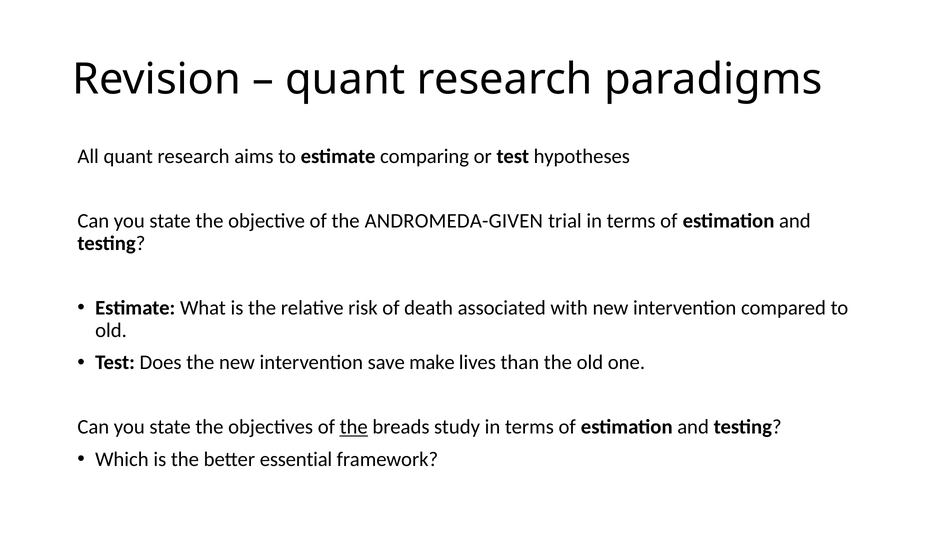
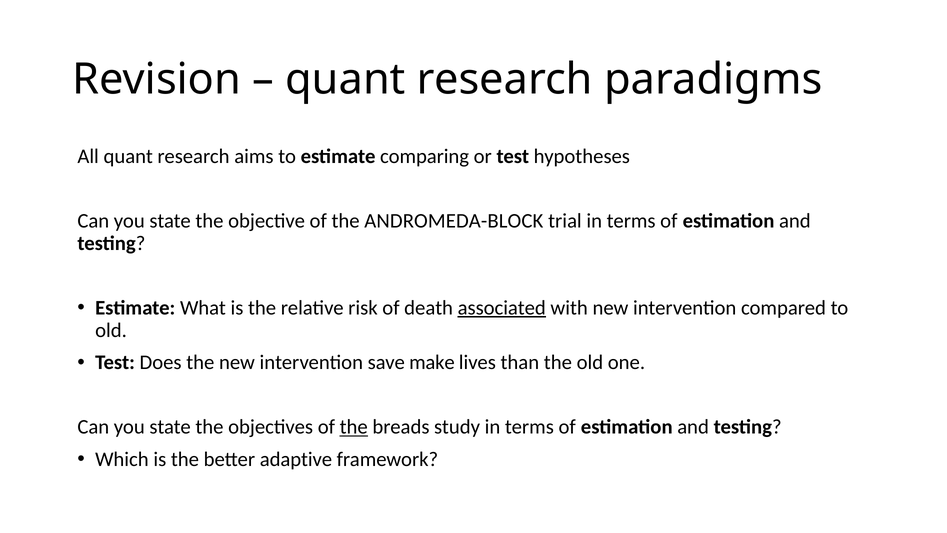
ANDROMEDA-GIVEN: ANDROMEDA-GIVEN -> ANDROMEDA-BLOCK
associated underline: none -> present
essential: essential -> adaptive
